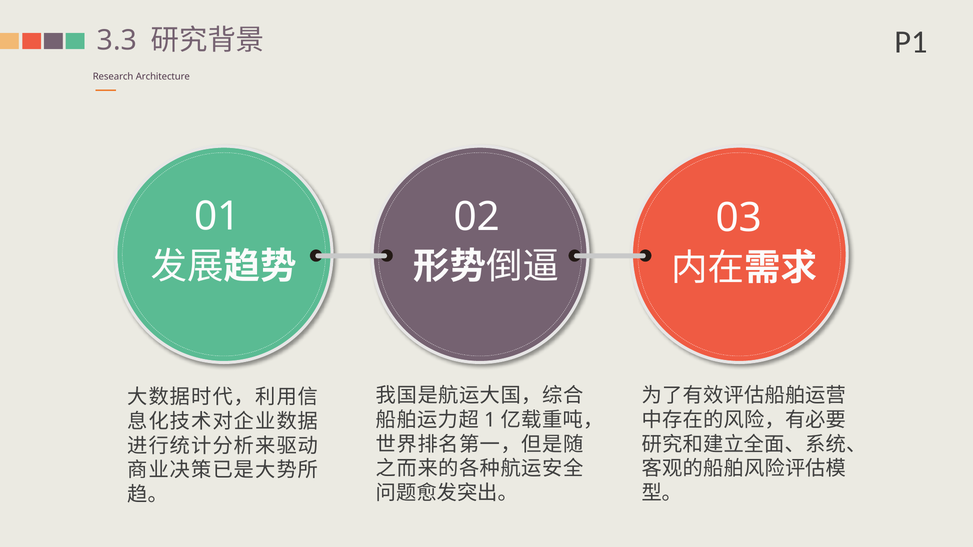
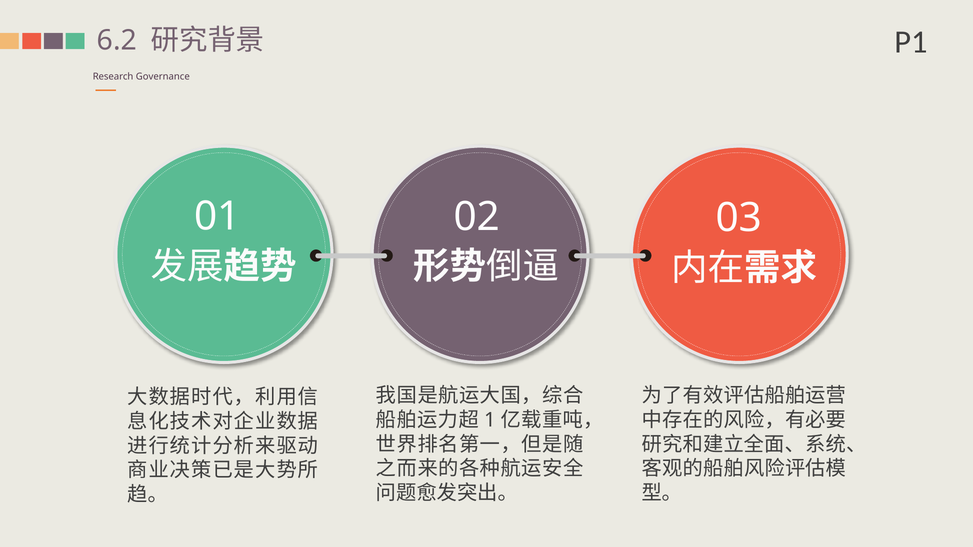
3.3: 3.3 -> 6.2
Architecture: Architecture -> Governance
